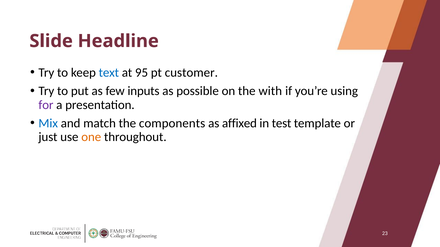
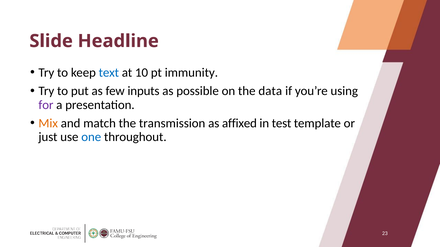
95: 95 -> 10
customer: customer -> immunity
with: with -> data
Mix colour: blue -> orange
components: components -> transmission
one colour: orange -> blue
